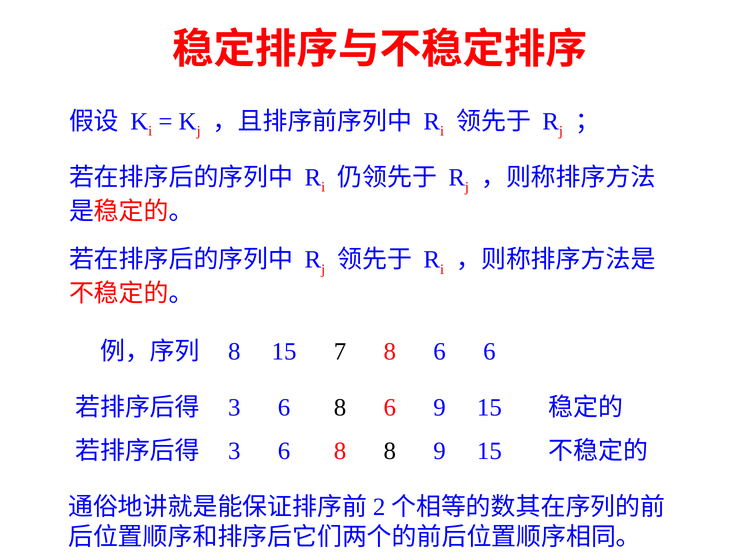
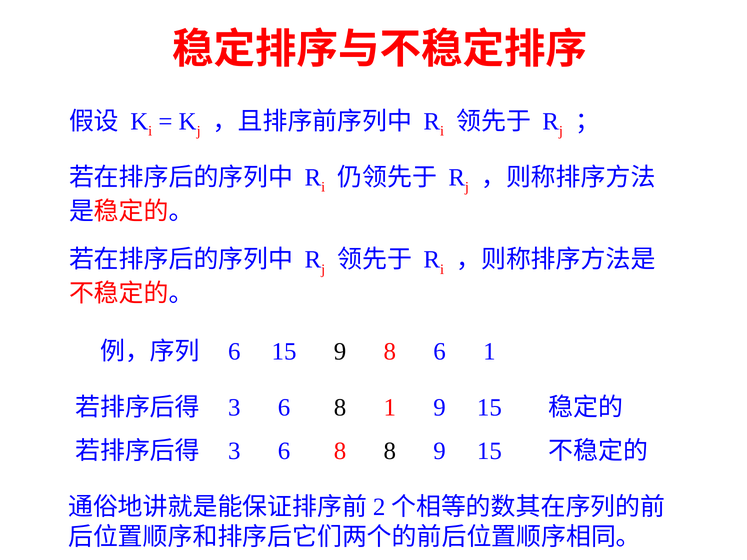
8 at (234, 352): 8 -> 6
15 7: 7 -> 9
6 6: 6 -> 1
6 8 6: 6 -> 1
